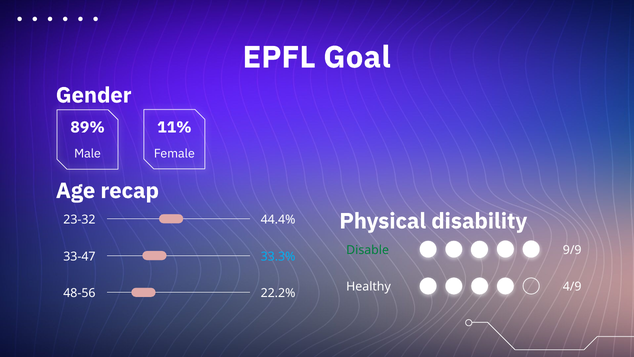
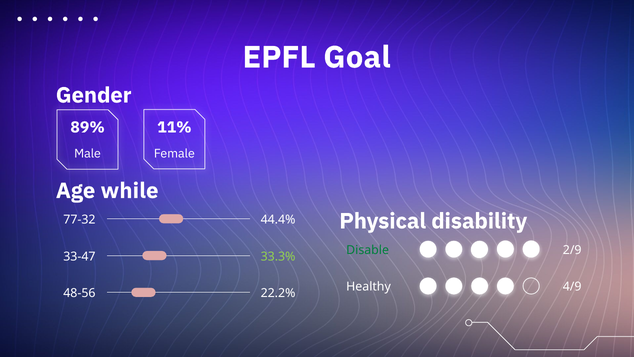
recap: recap -> while
23-32: 23-32 -> 77-32
9/9: 9/9 -> 2/9
33.3% colour: light blue -> light green
